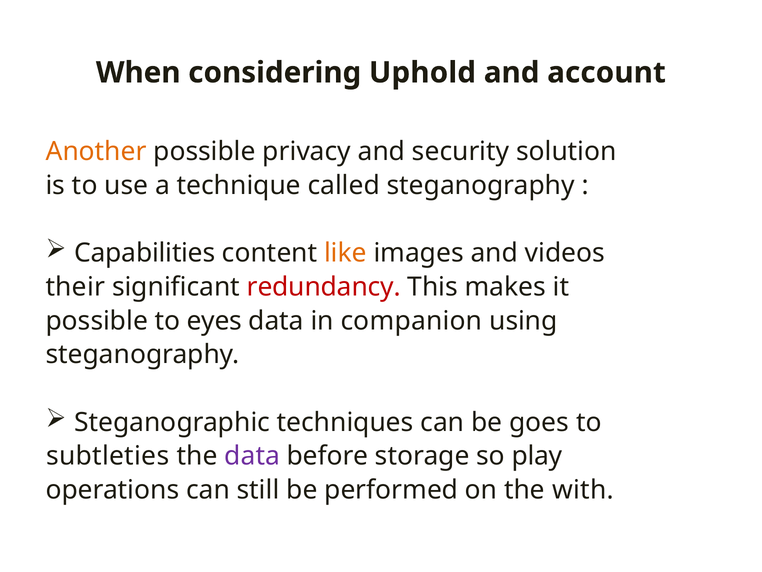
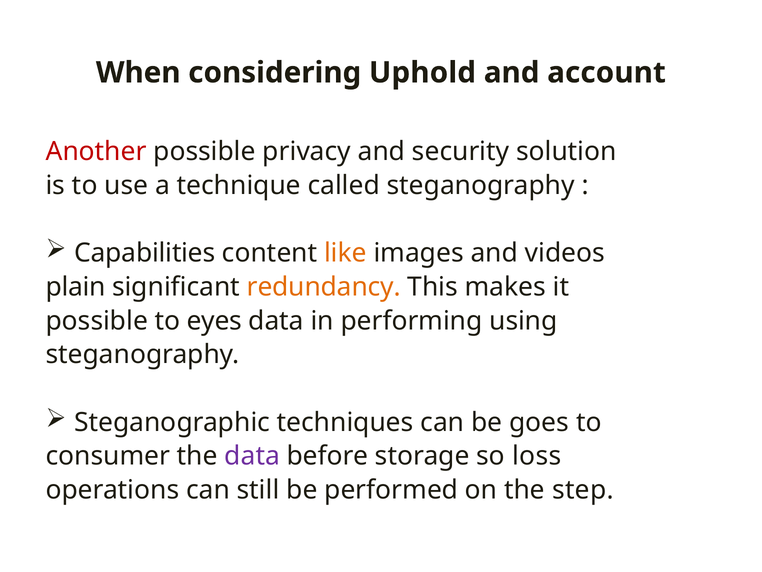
Another colour: orange -> red
their: their -> plain
redundancy colour: red -> orange
companion: companion -> performing
subtleties: subtleties -> consumer
play: play -> loss
with: with -> step
